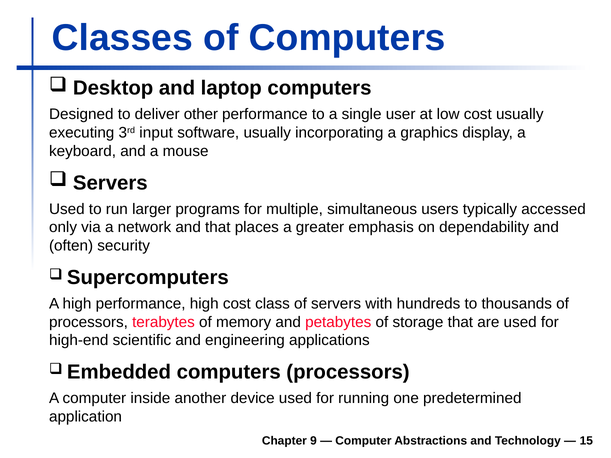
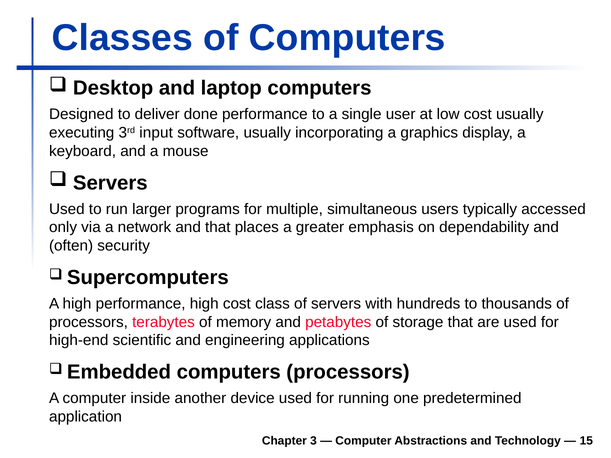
other: other -> done
9: 9 -> 3
